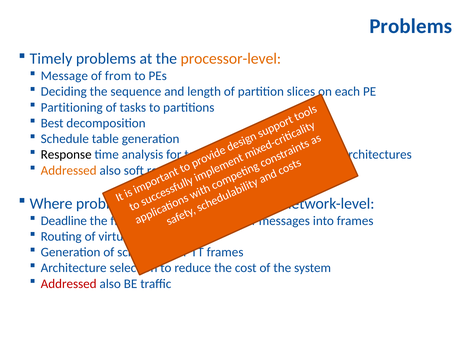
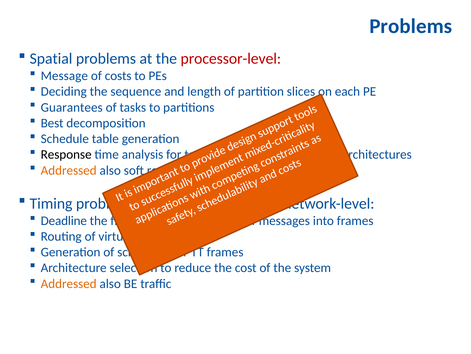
Timely: Timely -> Spatial
processor-level colour: orange -> red
from: from -> costs
Partitioning: Partitioning -> Guarantees
Where: Where -> Timing
Addressed at (69, 283) colour: red -> orange
